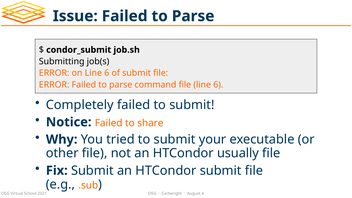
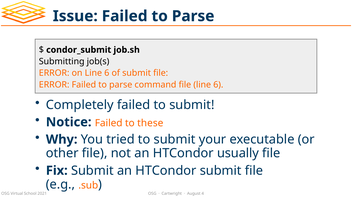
share: share -> these
